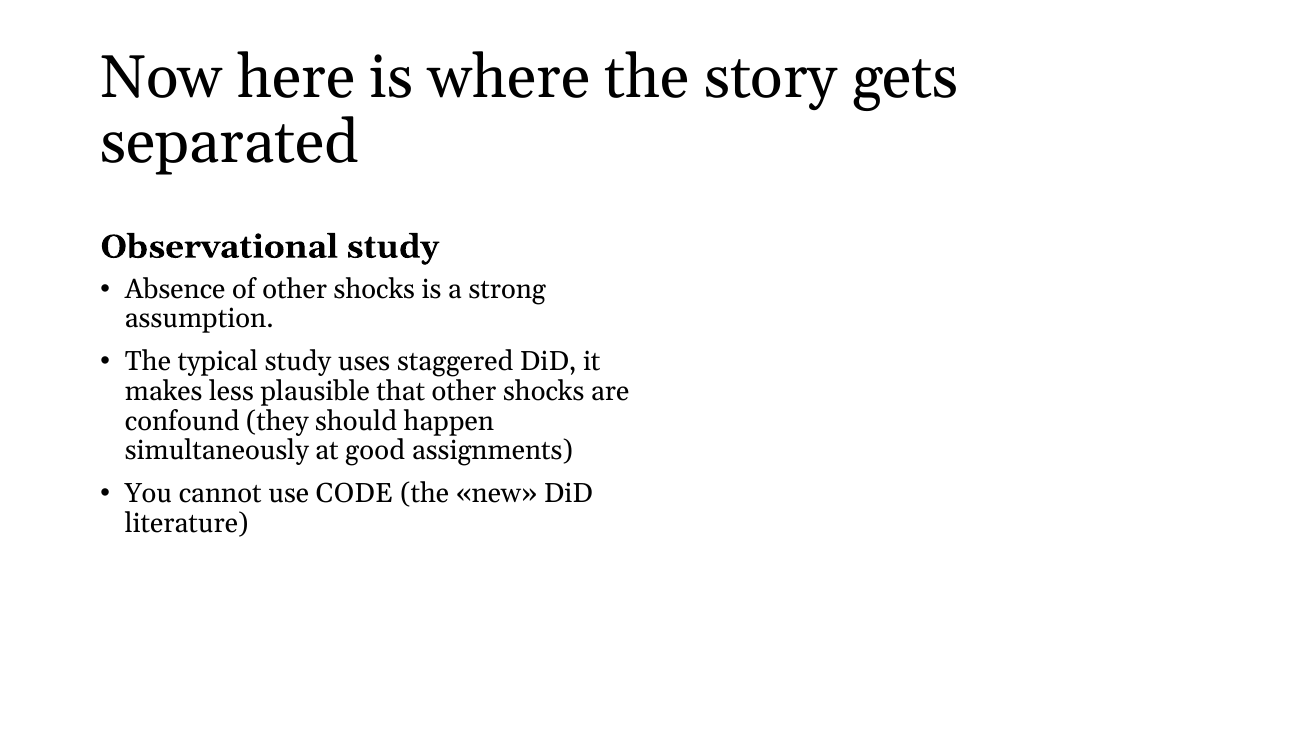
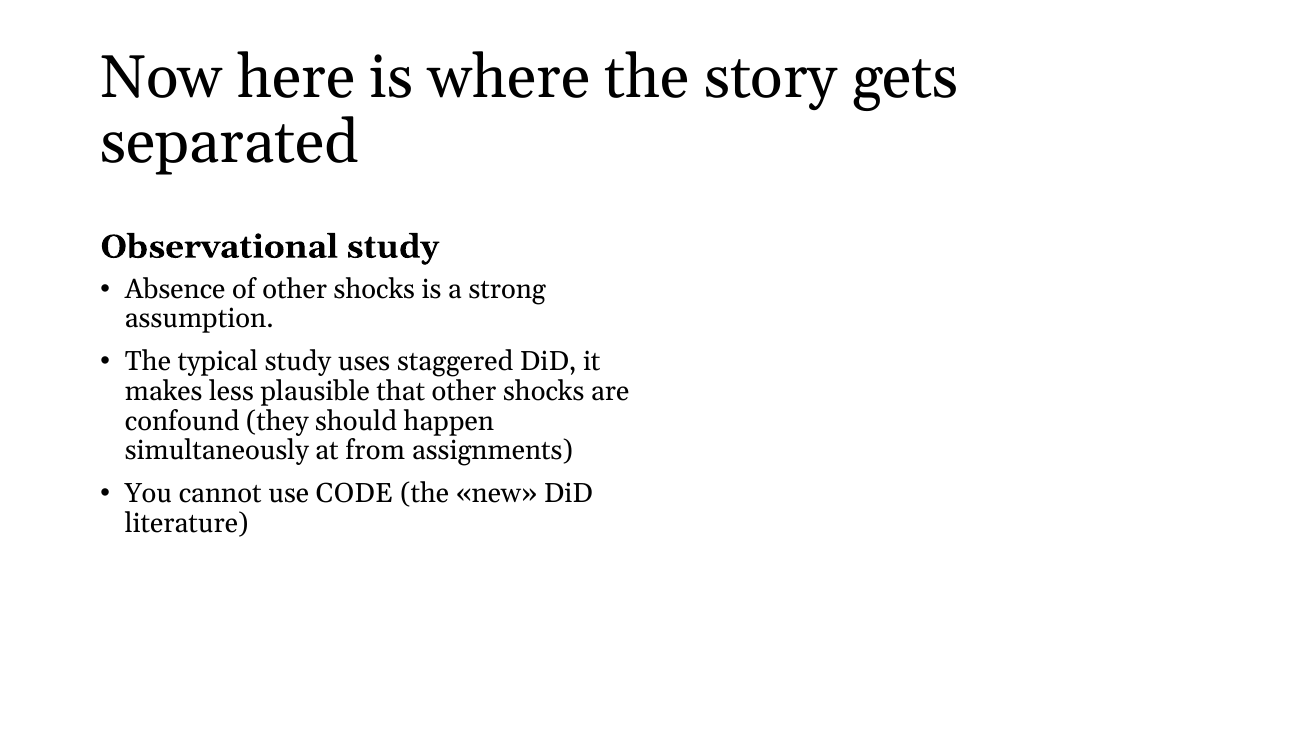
good: good -> from
